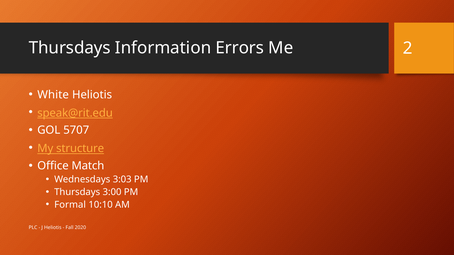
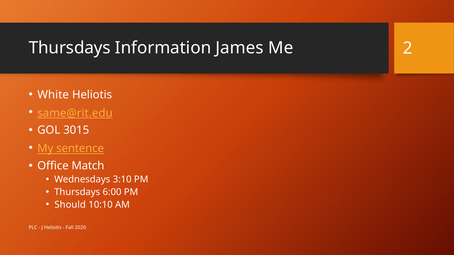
Errors: Errors -> James
speak@rit.edu: speak@rit.edu -> same@rit.edu
5707: 5707 -> 3015
structure: structure -> sentence
3:03: 3:03 -> 3:10
3:00: 3:00 -> 6:00
Formal: Formal -> Should
